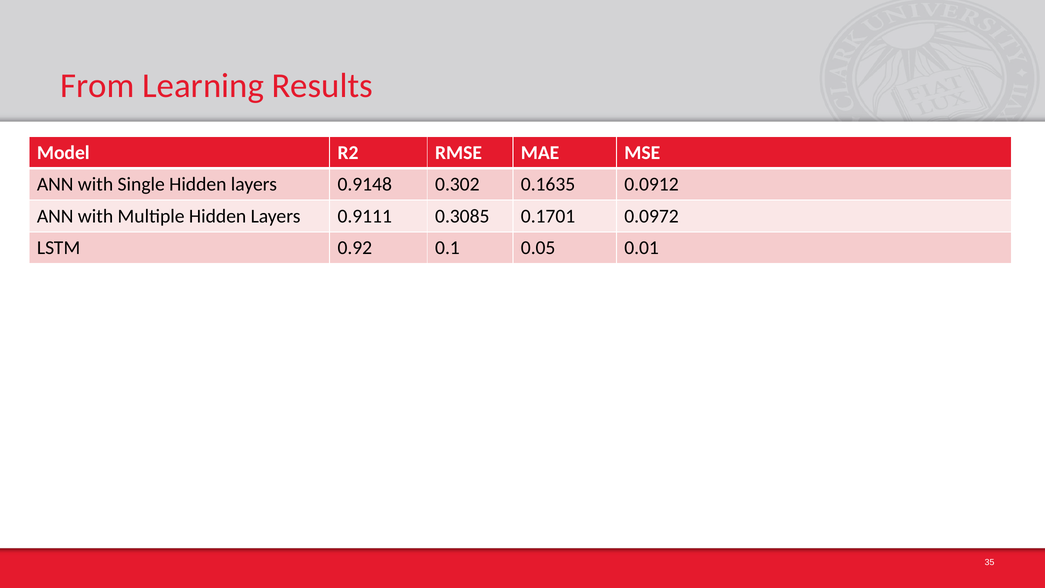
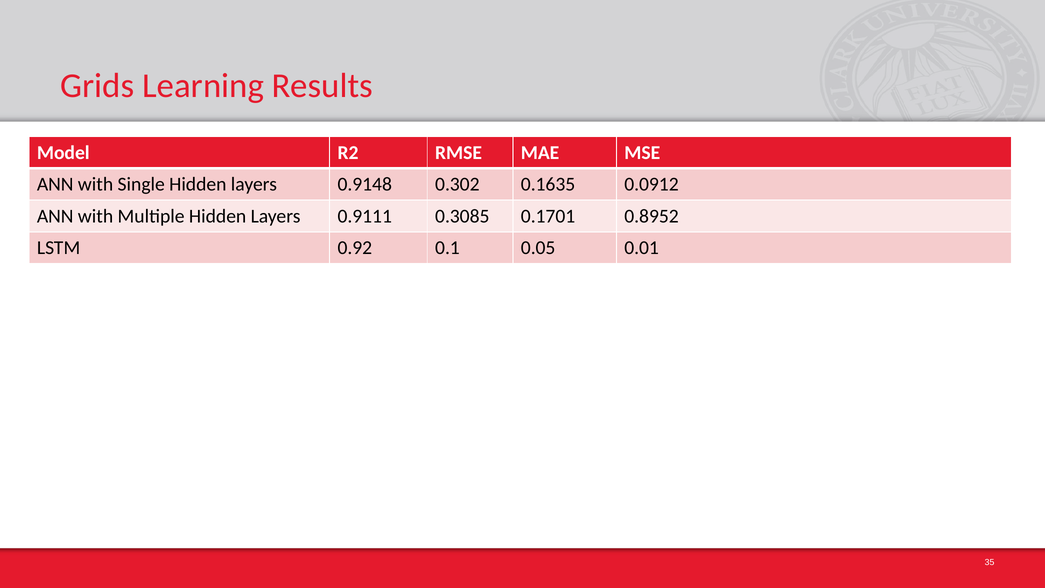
From: From -> Grids
0.0972: 0.0972 -> 0.8952
